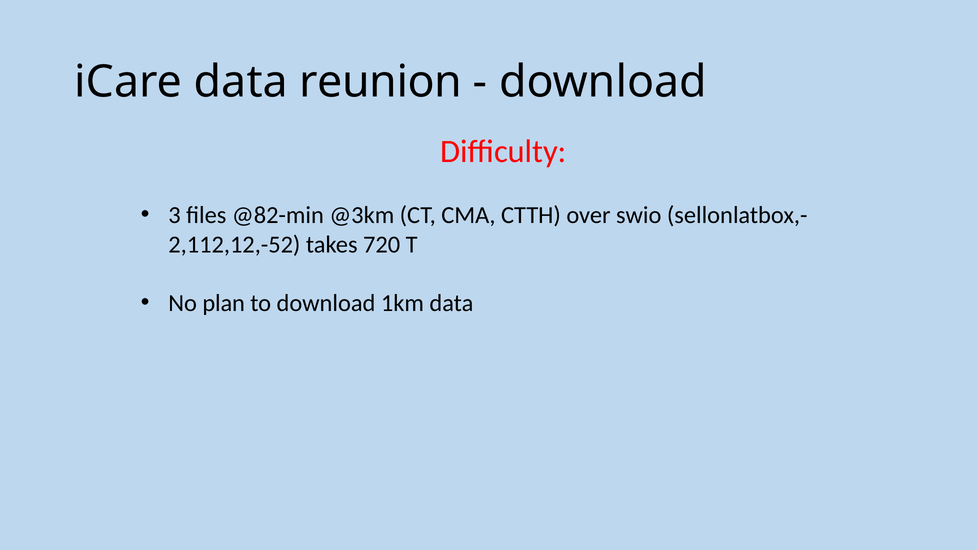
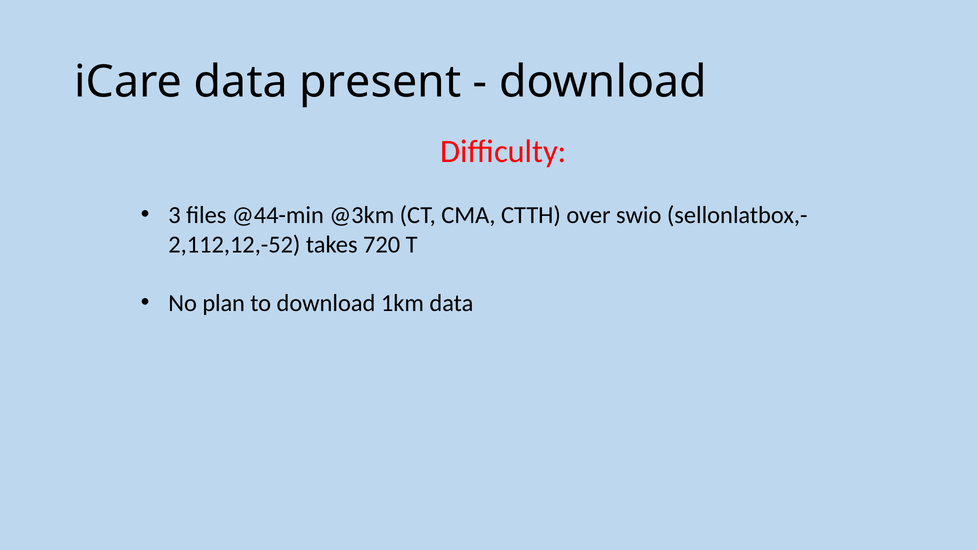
reunion: reunion -> present
@82-min: @82-min -> @44-min
